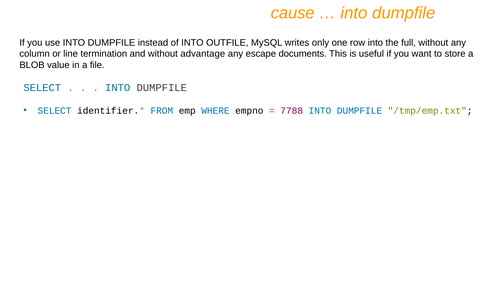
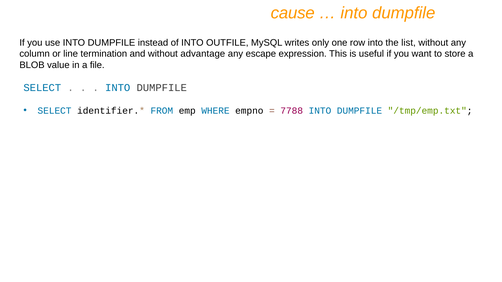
full: full -> list
documents: documents -> expression
